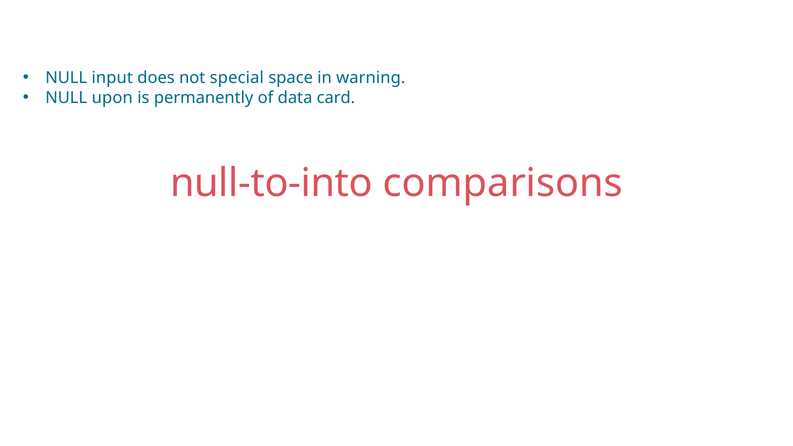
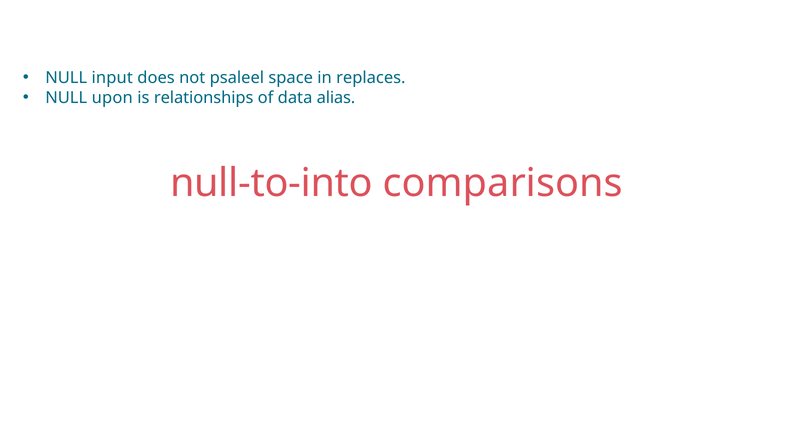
special: special -> psaleel
warning: warning -> replaces
permanently: permanently -> relationships
card: card -> alias
